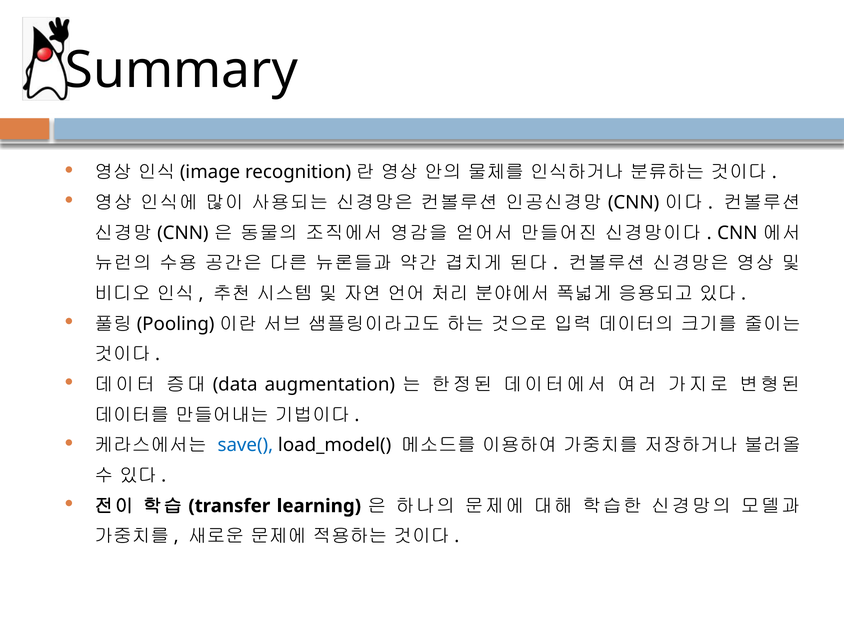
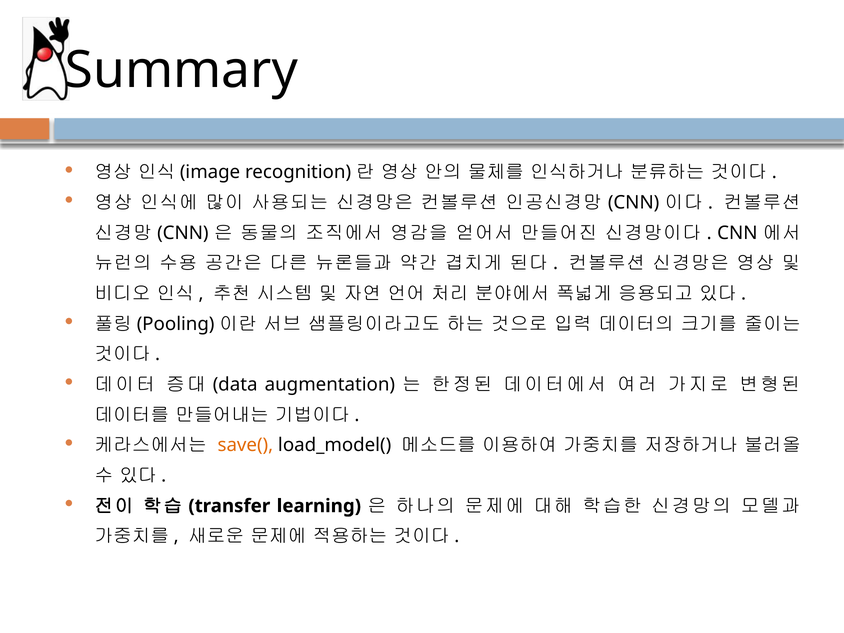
save( colour: blue -> orange
